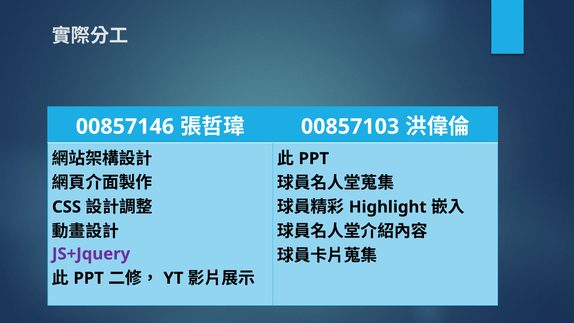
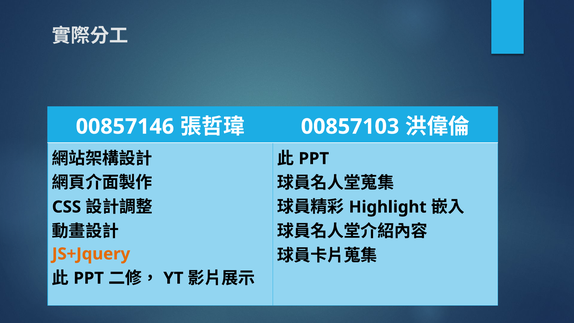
JS+Jquery colour: purple -> orange
